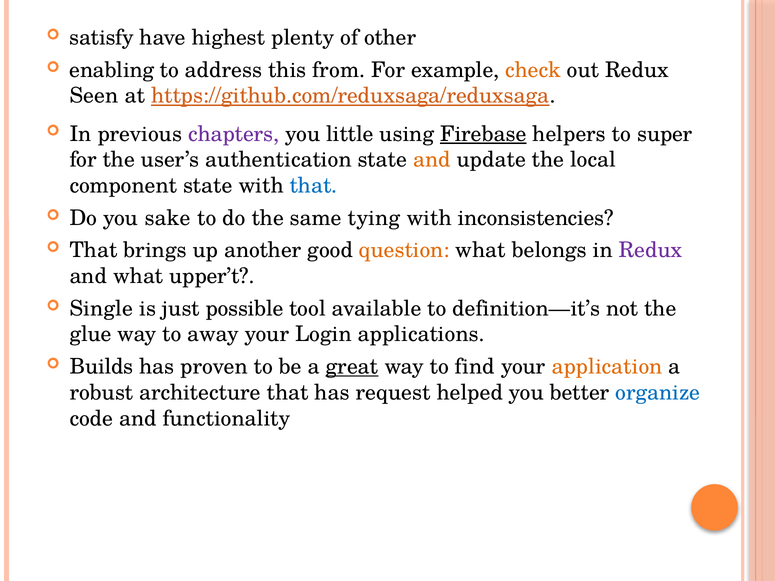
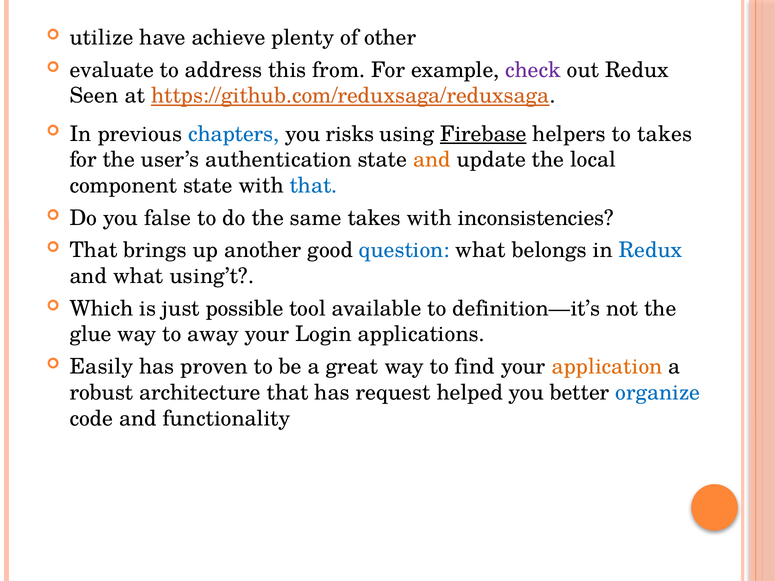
satisfy: satisfy -> utilize
highest: highest -> achieve
enabling: enabling -> evaluate
check colour: orange -> purple
chapters colour: purple -> blue
little: little -> risks
to super: super -> takes
sake: sake -> false
same tying: tying -> takes
question colour: orange -> blue
Redux at (651, 250) colour: purple -> blue
upper’t: upper’t -> using’t
Single: Single -> Which
Builds: Builds -> Easily
great underline: present -> none
